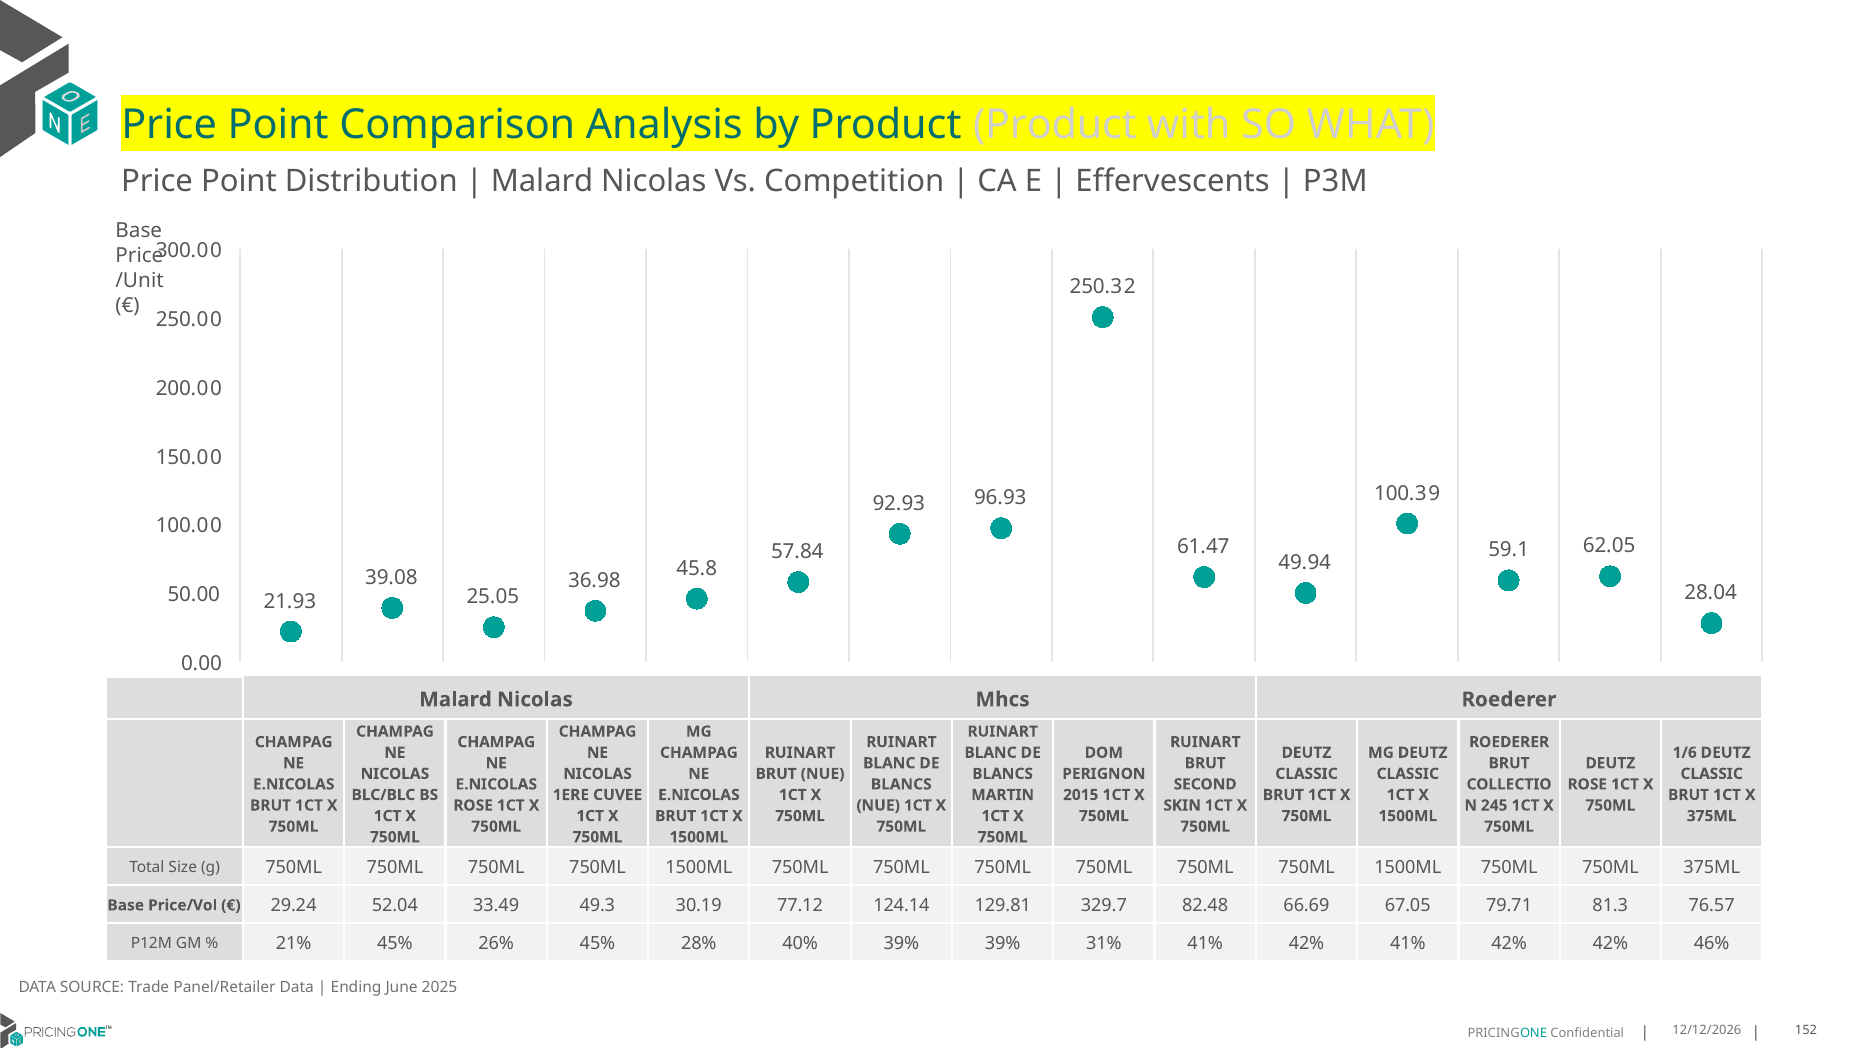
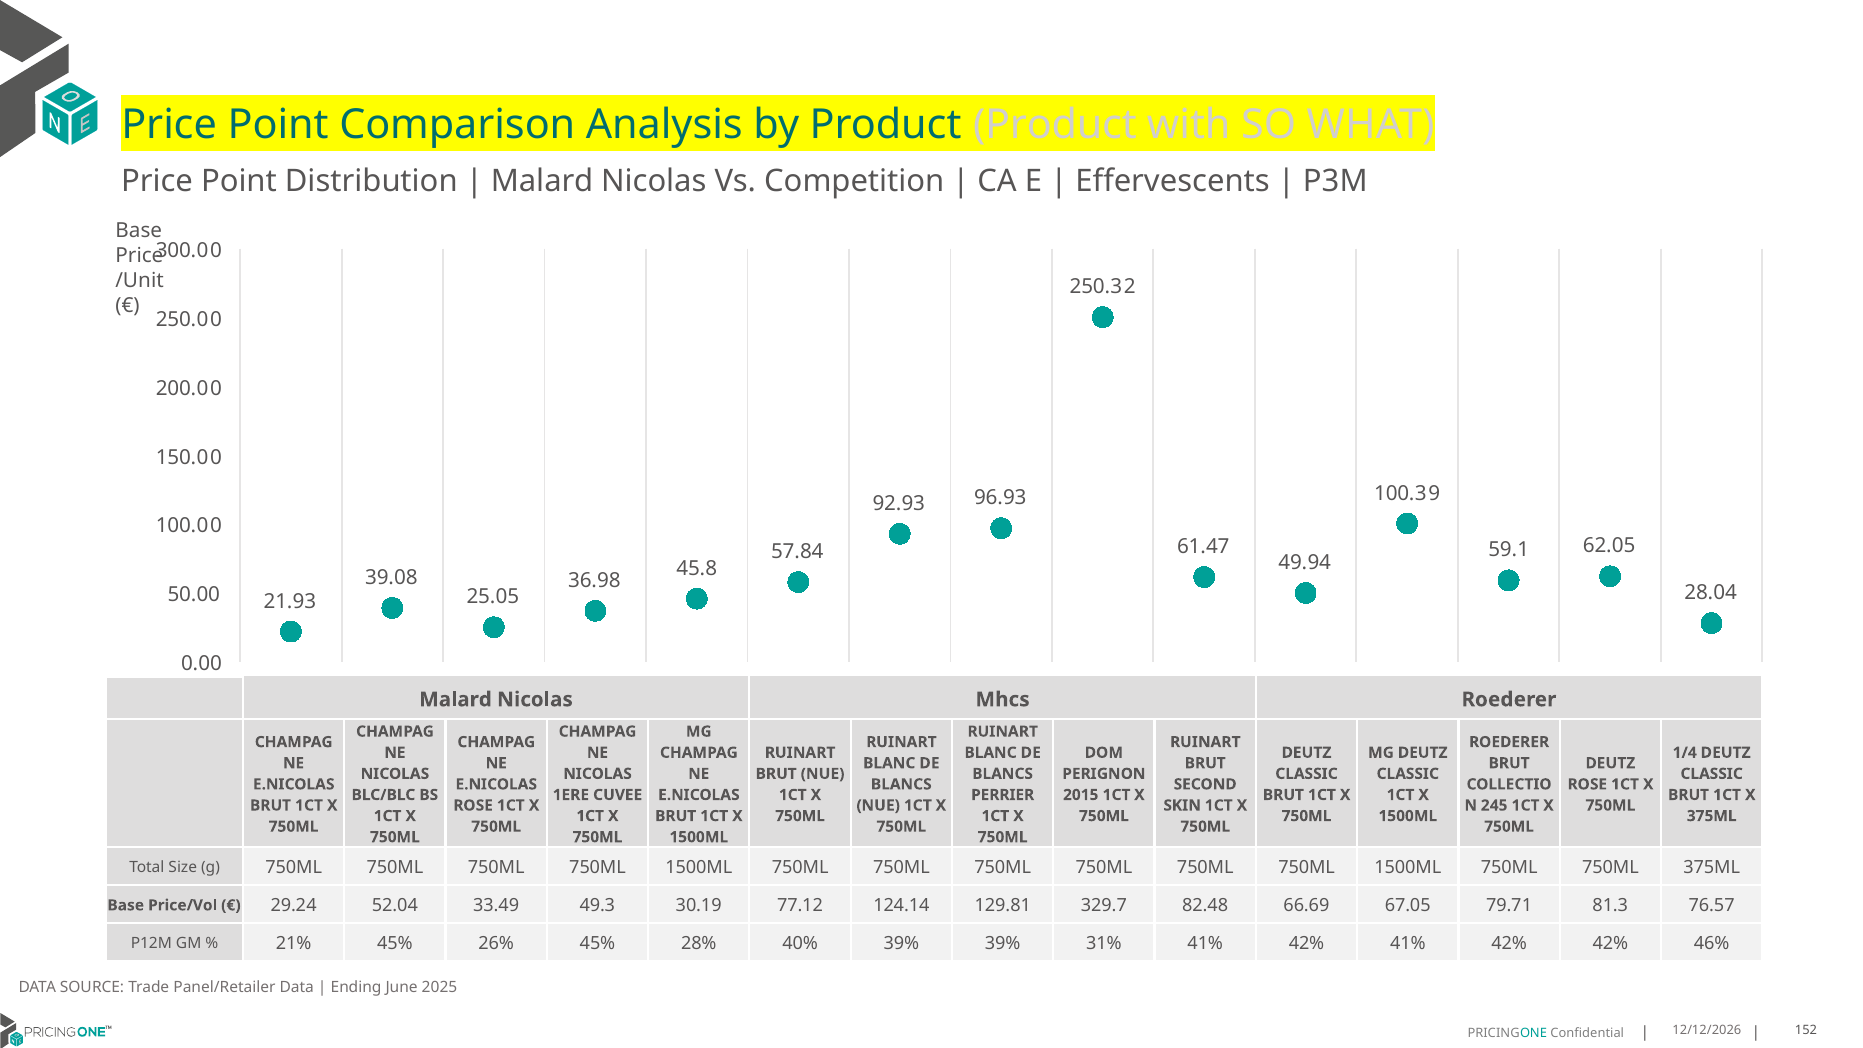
1/6: 1/6 -> 1/4
MARTIN: MARTIN -> PERRIER
